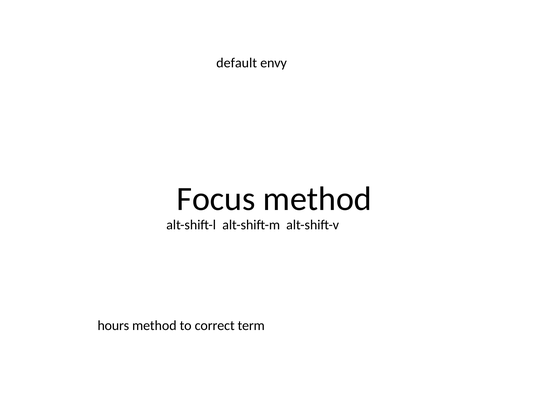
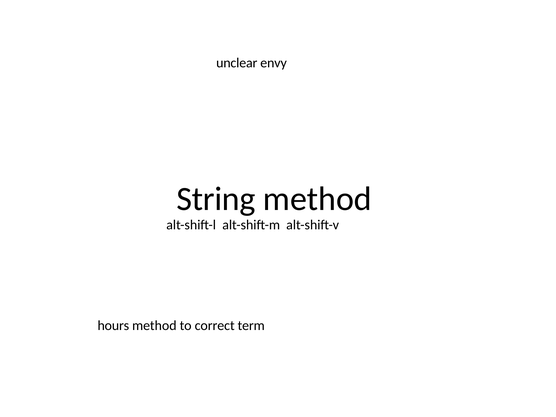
default: default -> unclear
Focus: Focus -> String
